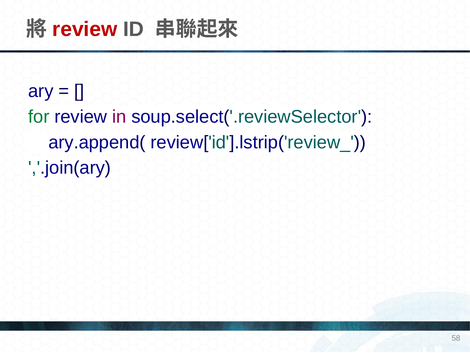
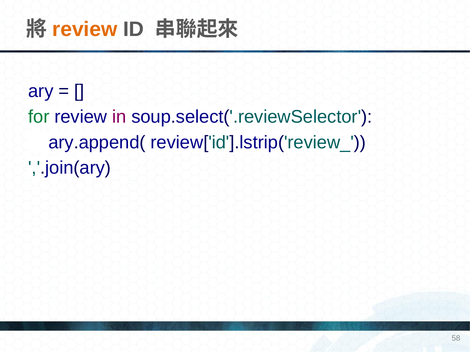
review at (85, 29) colour: red -> orange
